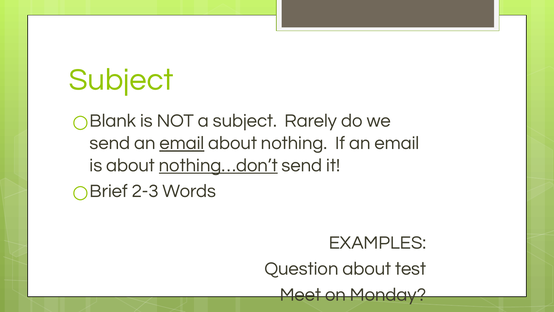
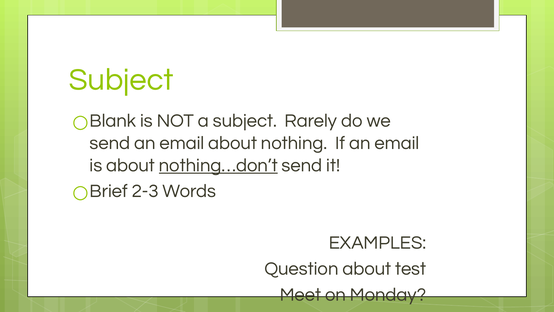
email at (182, 143) underline: present -> none
